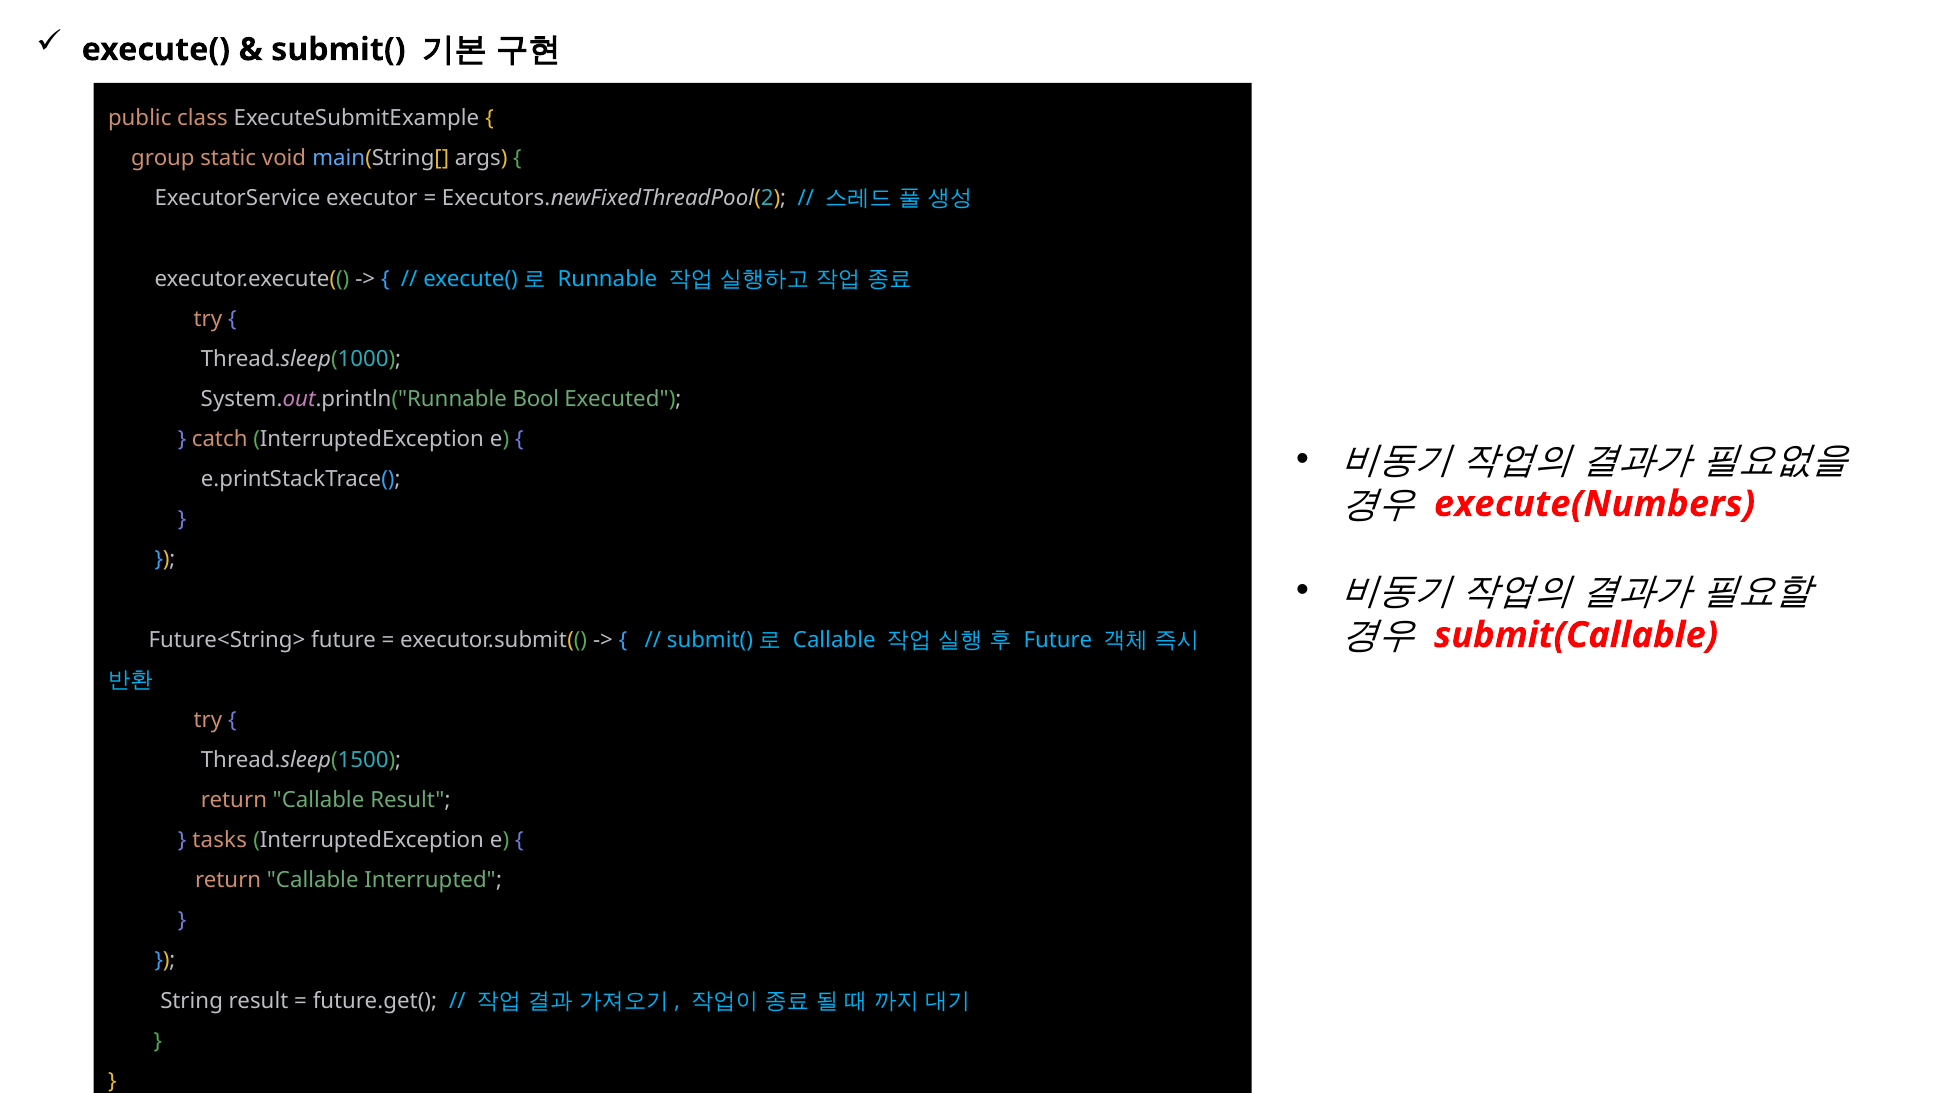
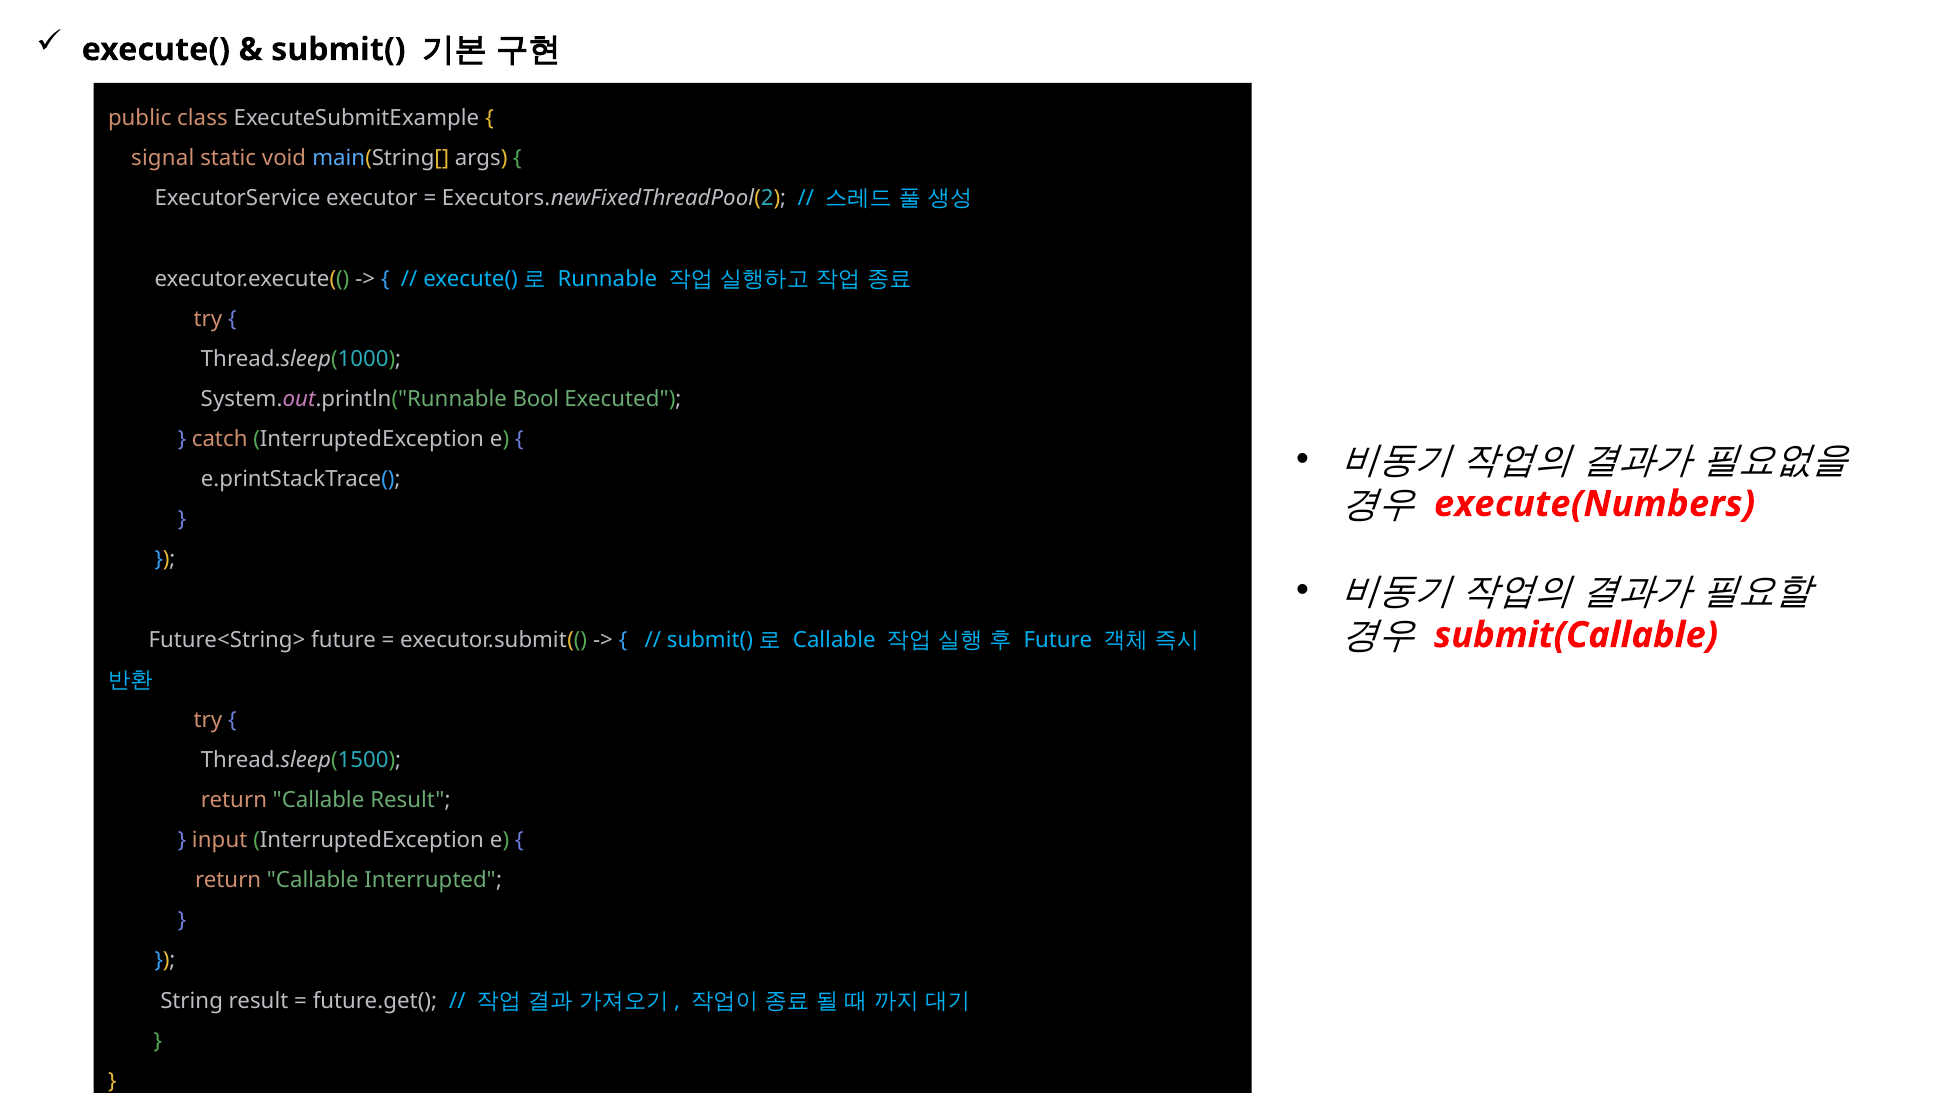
group: group -> signal
tasks: tasks -> input
